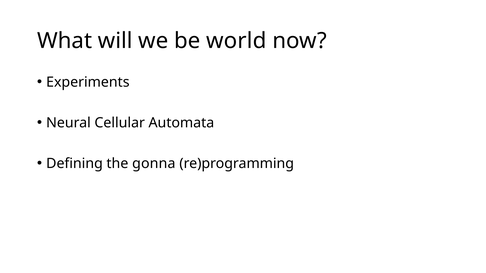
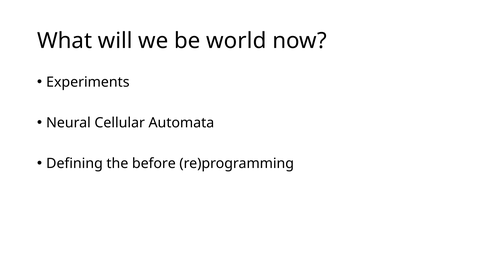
gonna: gonna -> before
